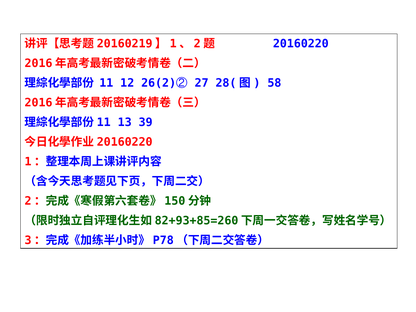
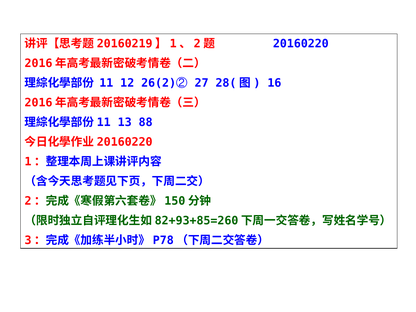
58: 58 -> 16
39: 39 -> 88
